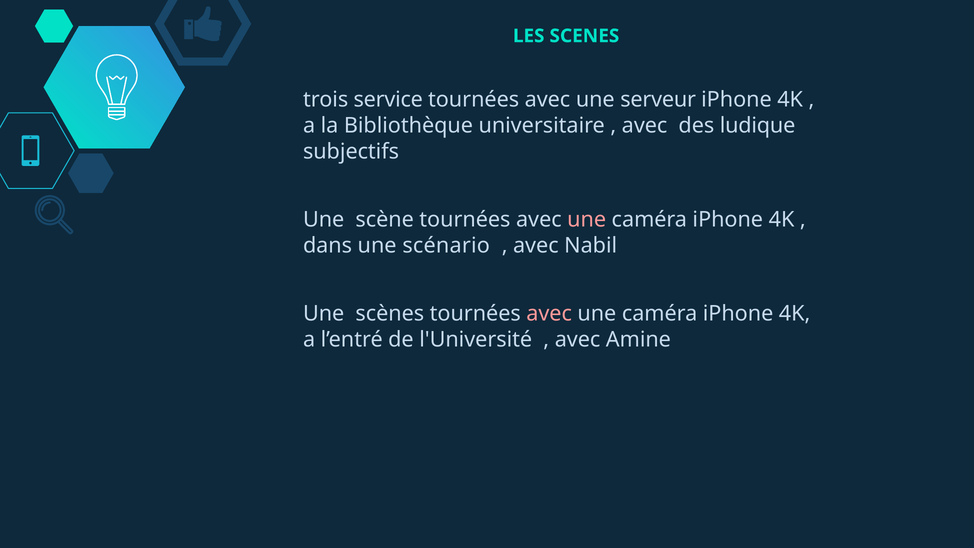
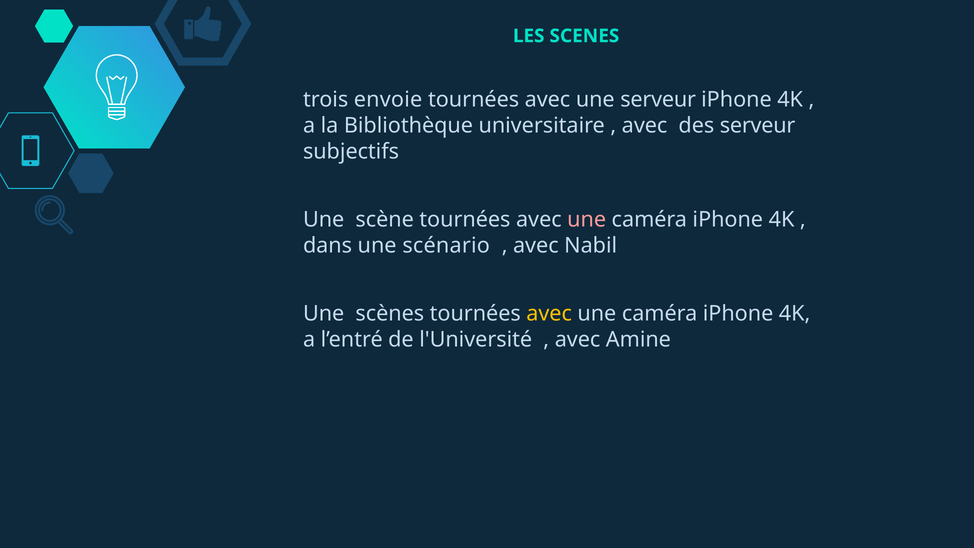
service: service -> envoie
des ludique: ludique -> serveur
avec at (549, 314) colour: pink -> yellow
